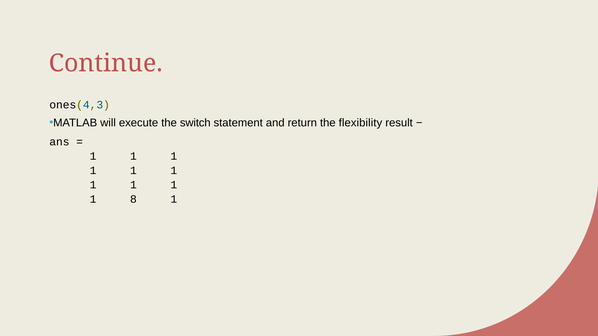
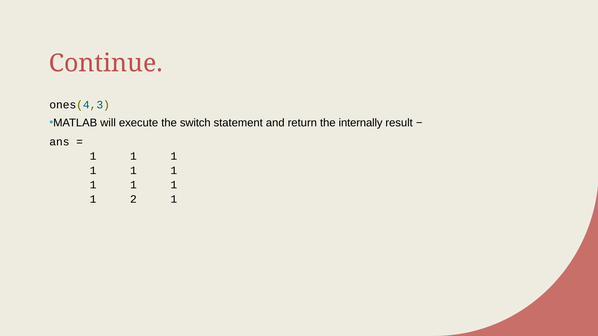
flexibility: flexibility -> internally
8: 8 -> 2
